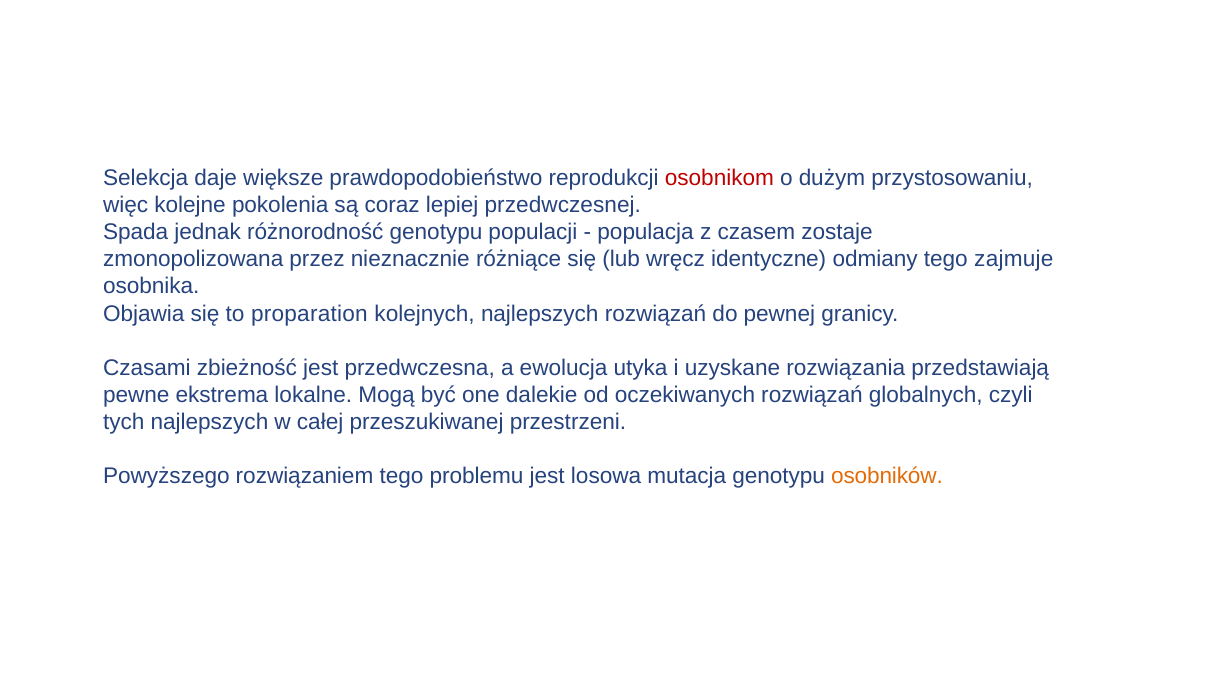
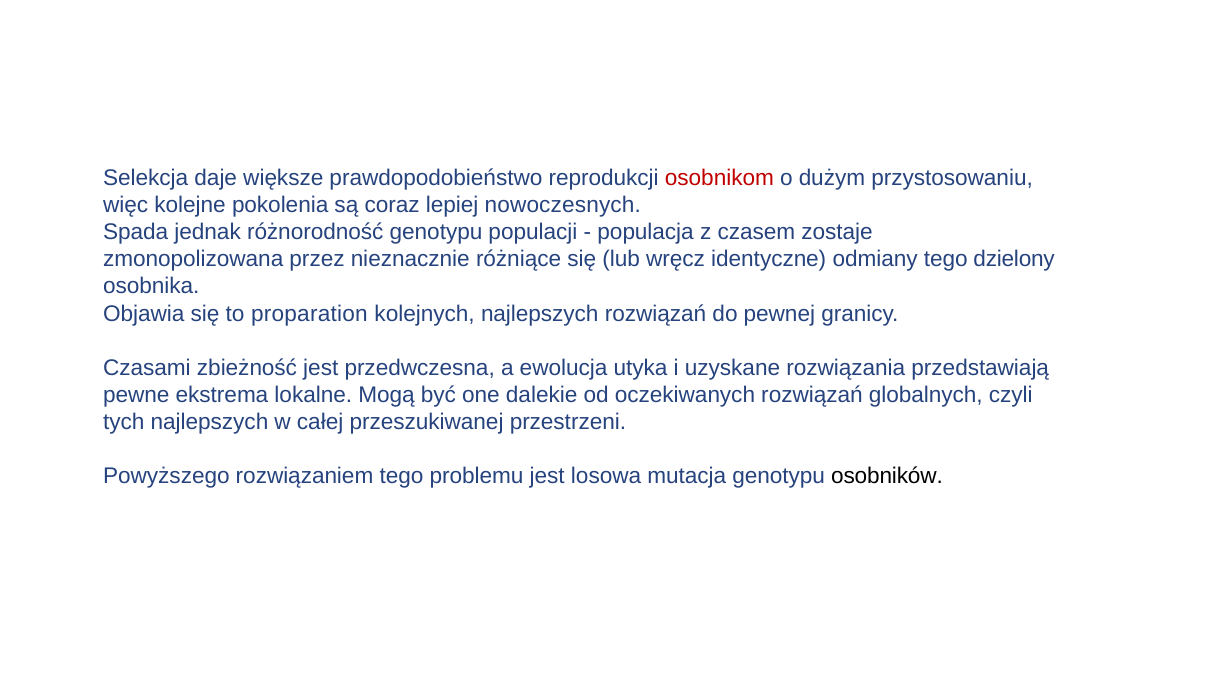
przedwczesnej: przedwczesnej -> nowoczesnych
zajmuje: zajmuje -> dzielony
osobników colour: orange -> black
